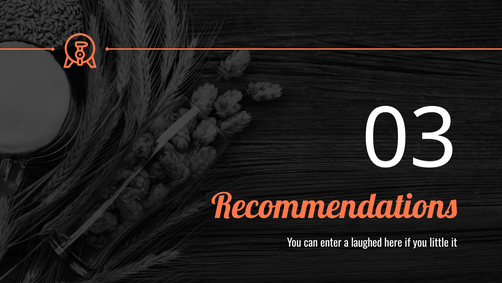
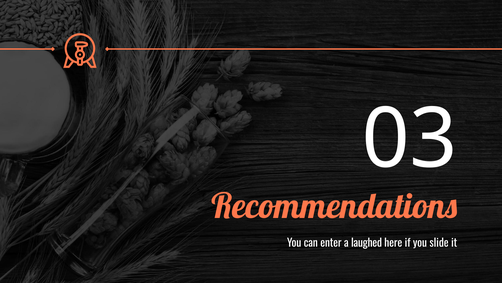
little: little -> slide
